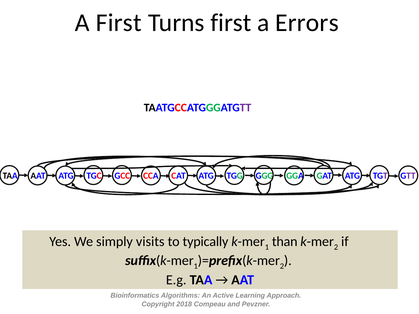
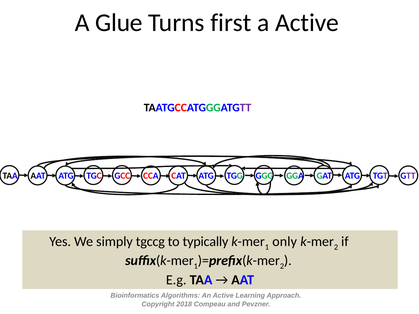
A First: First -> Glue
a Errors: Errors -> Active
visits: visits -> tgccg
than: than -> only
